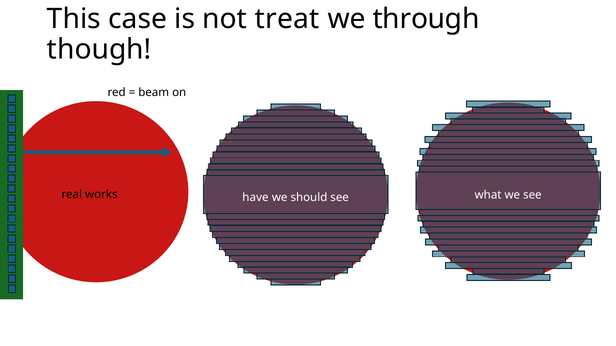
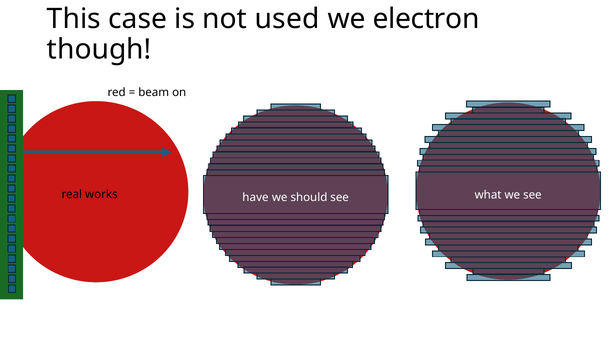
treat: treat -> used
through: through -> electron
